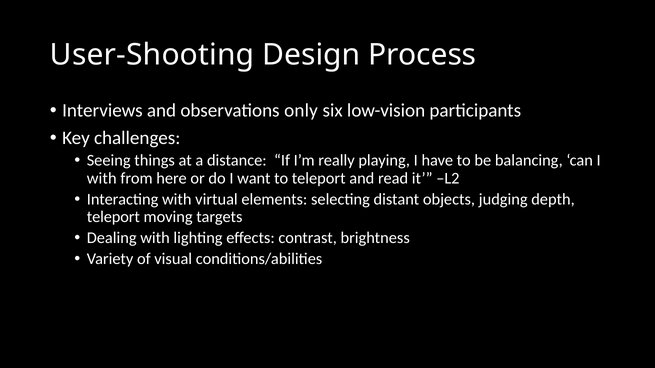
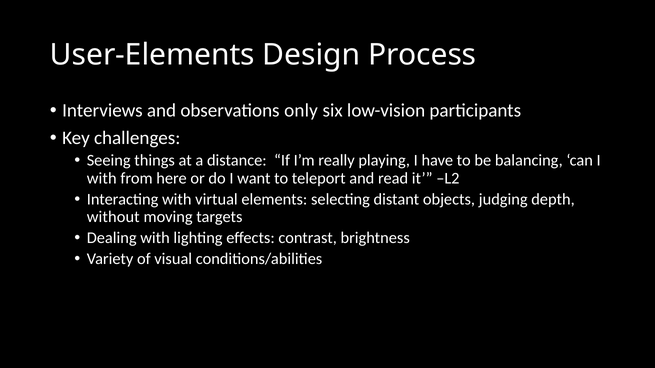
User-Shooting: User-Shooting -> User-Elements
teleport at (113, 217): teleport -> without
